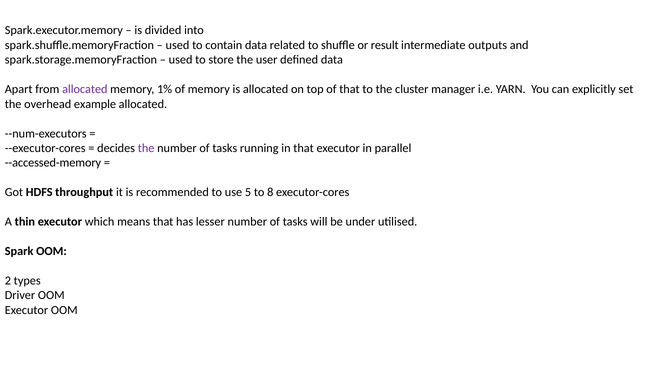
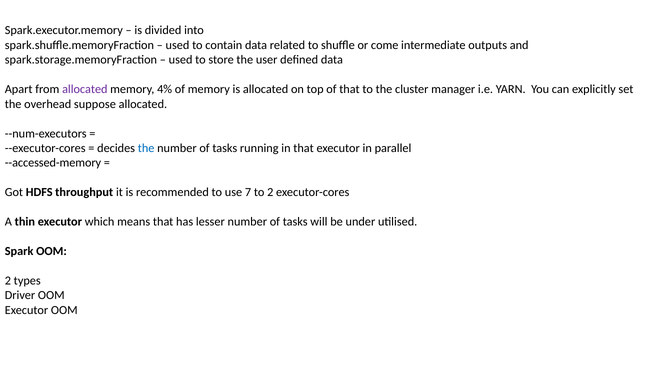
result: result -> come
1%: 1% -> 4%
example: example -> suppose
the at (146, 148) colour: purple -> blue
5: 5 -> 7
to 8: 8 -> 2
